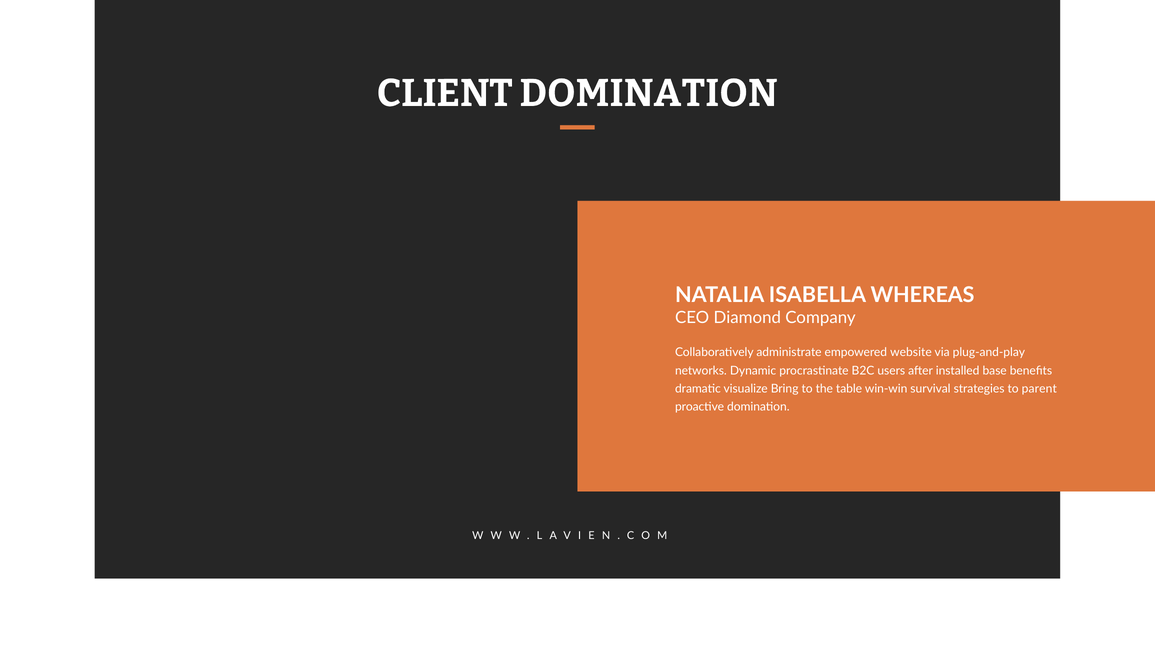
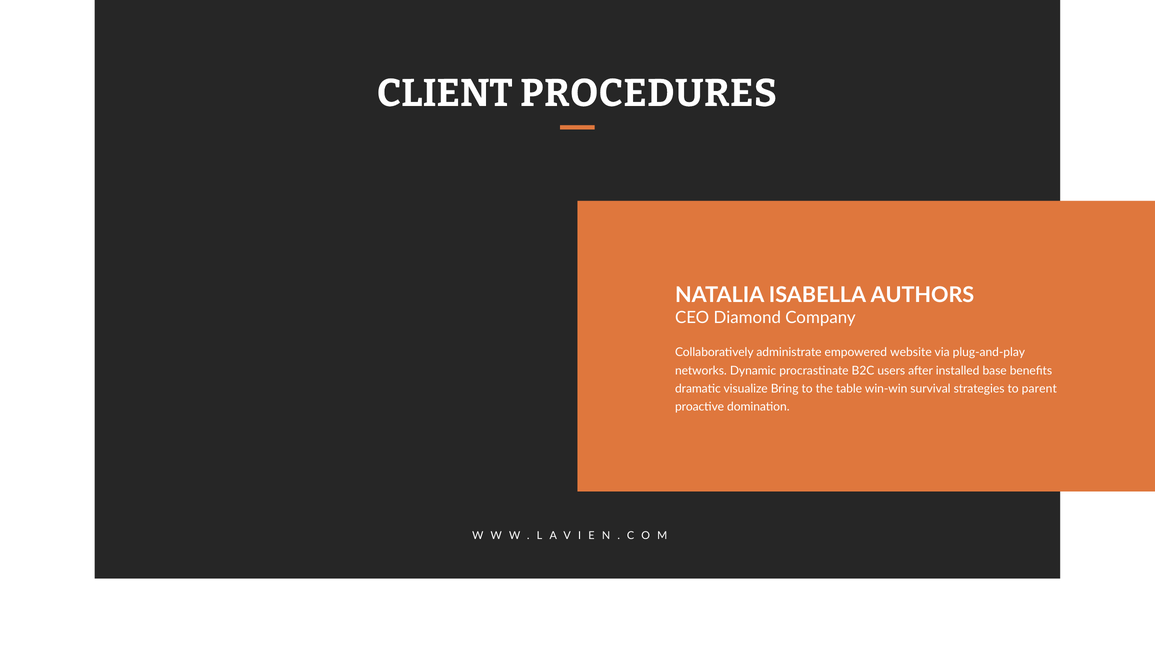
CLIENT DOMINATION: DOMINATION -> PROCEDURES
WHEREAS: WHEREAS -> AUTHORS
